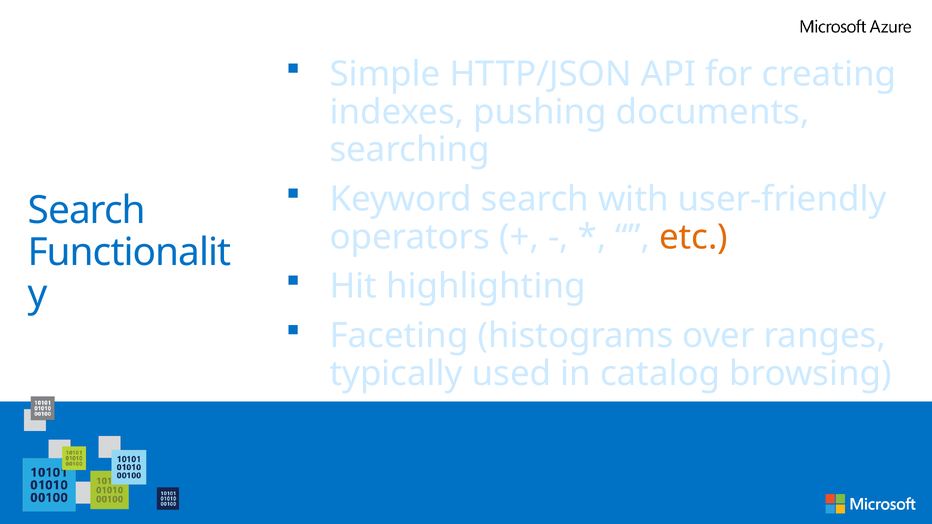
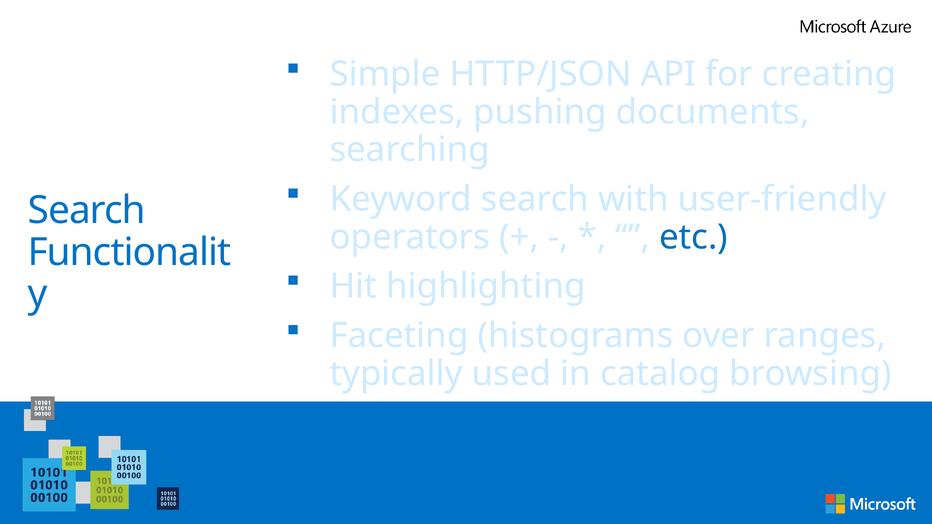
etc colour: orange -> blue
